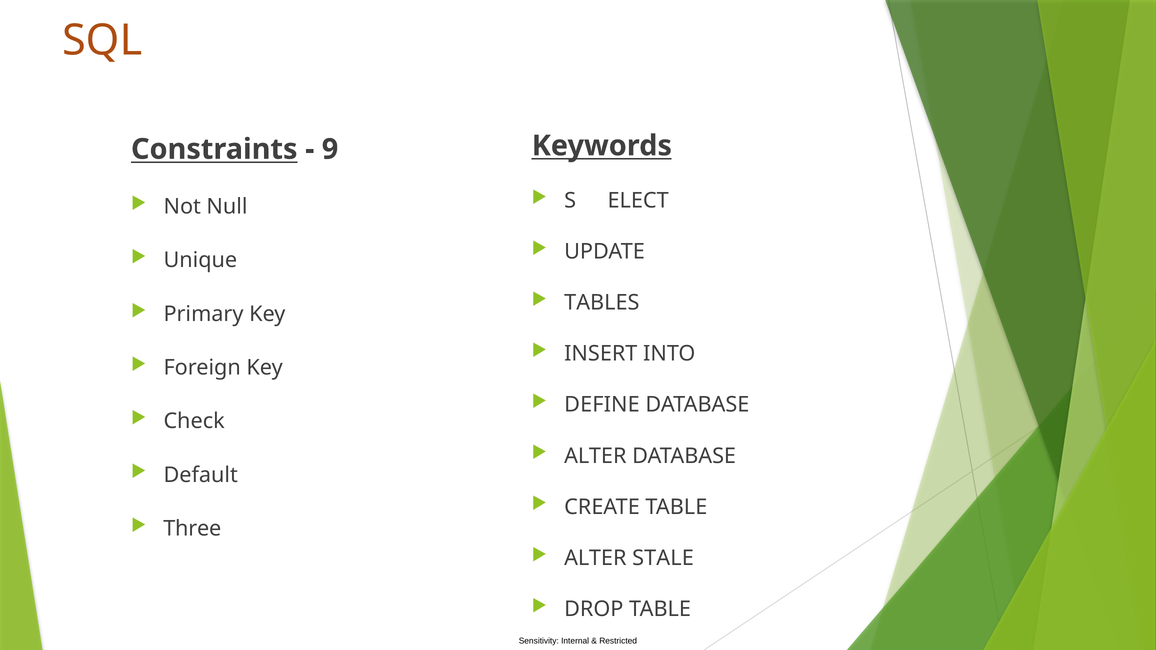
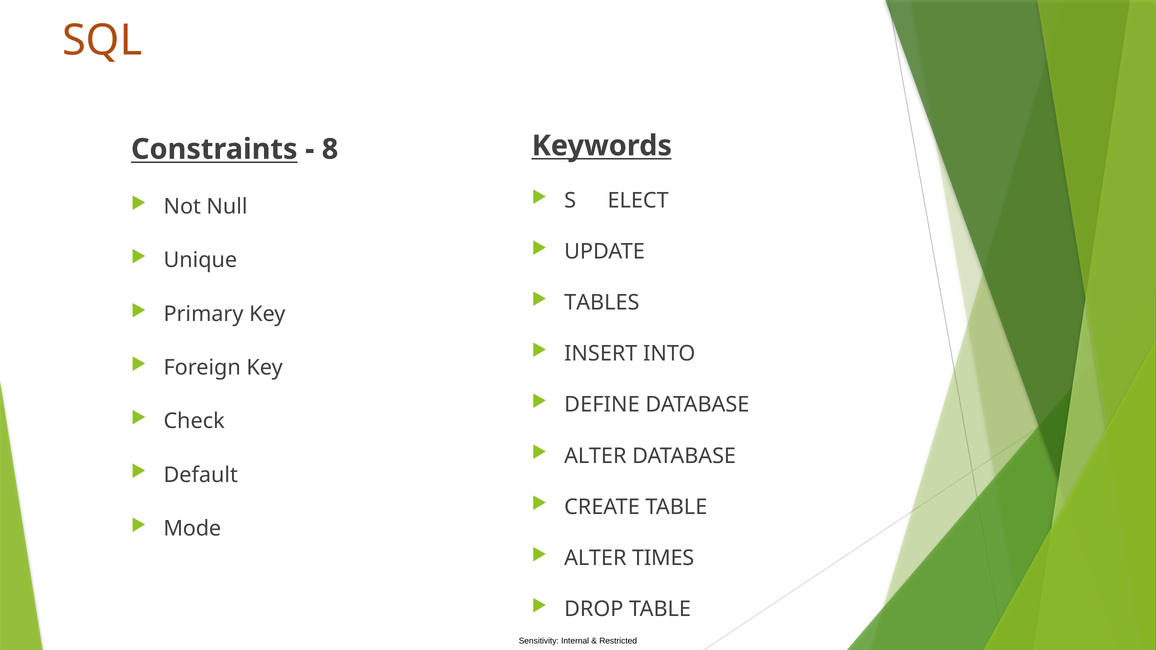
9: 9 -> 8
Three: Three -> Mode
STALE: STALE -> TIMES
